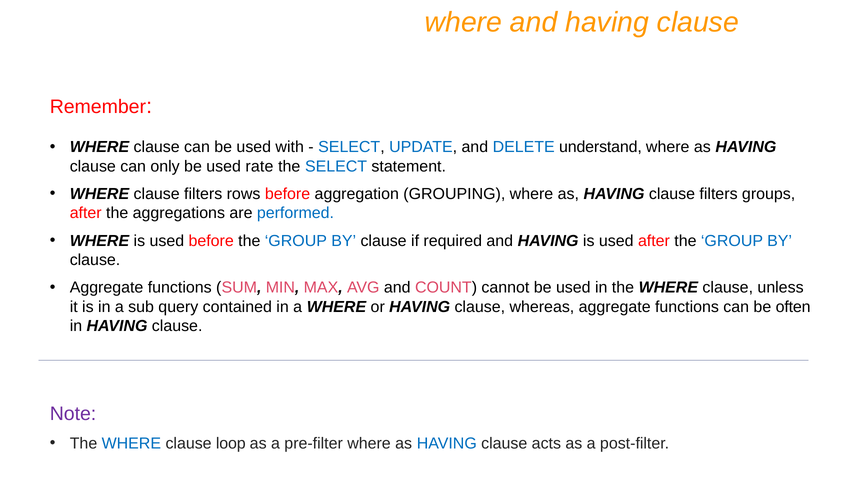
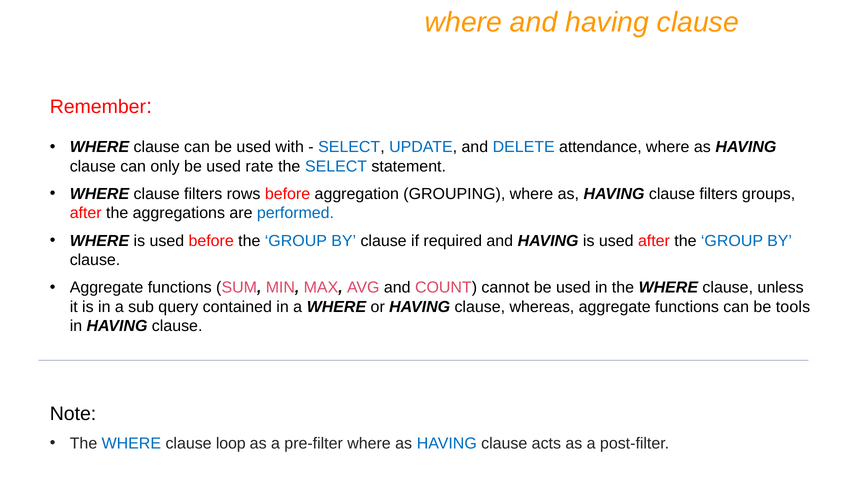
understand: understand -> attendance
often: often -> tools
Note colour: purple -> black
